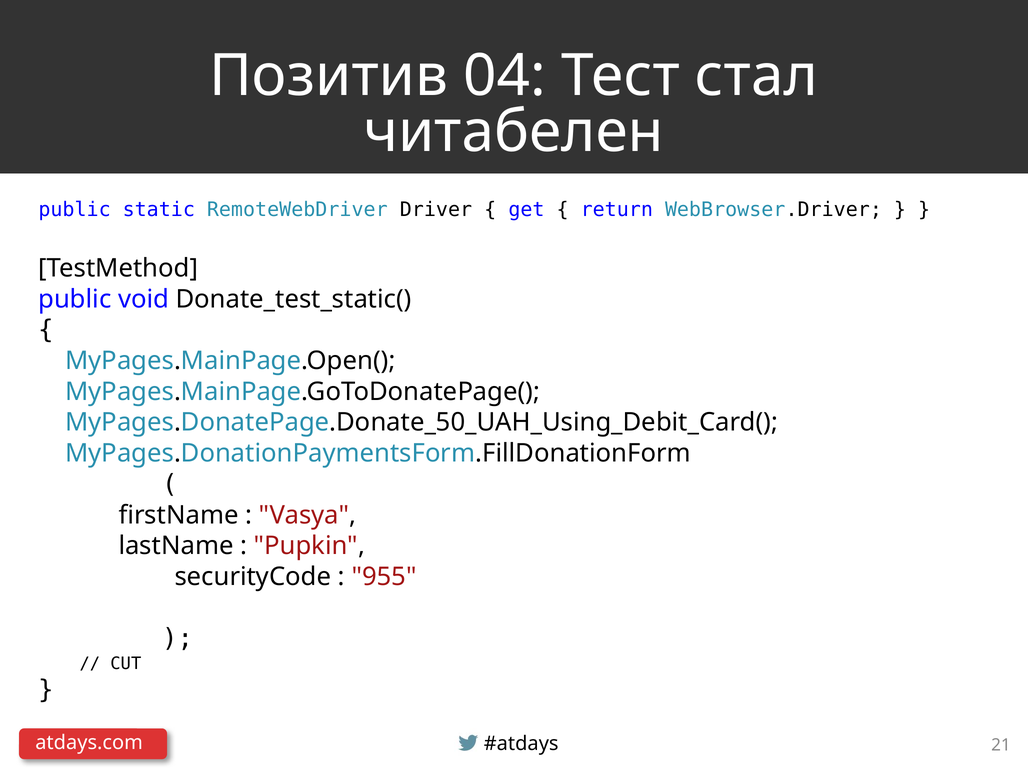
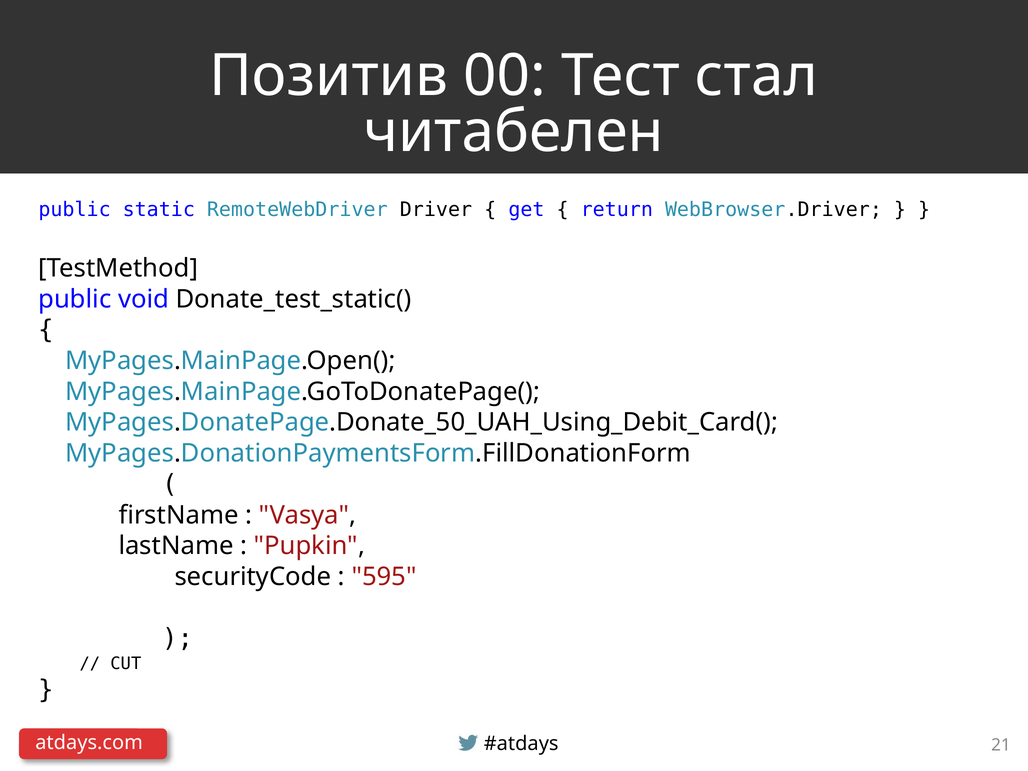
04: 04 -> 00
955: 955 -> 595
